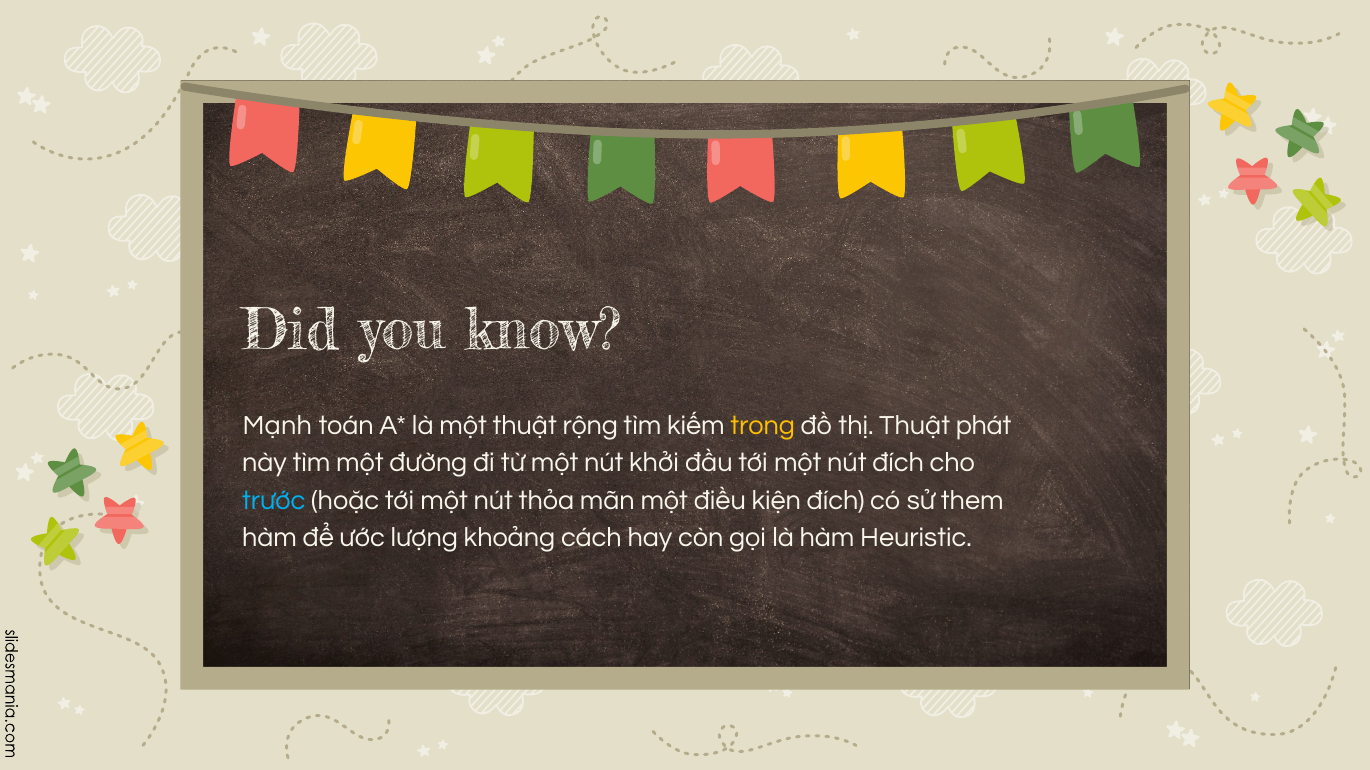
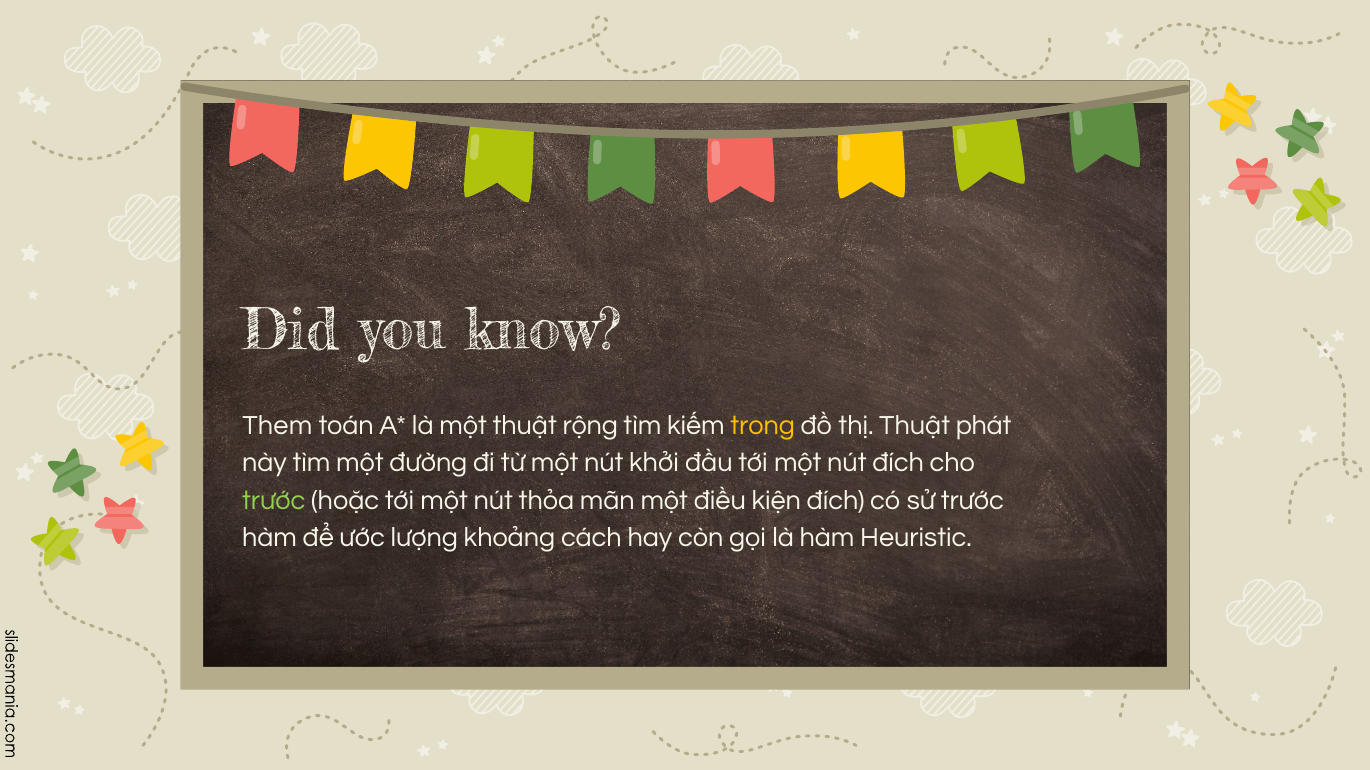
Mạnh: Mạnh -> Them
trước at (274, 501) colour: light blue -> light green
sử them: them -> trước
